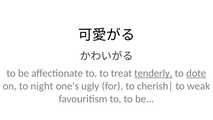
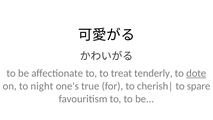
tenderly underline: present -> none
ugly: ugly -> true
weak: weak -> spare
